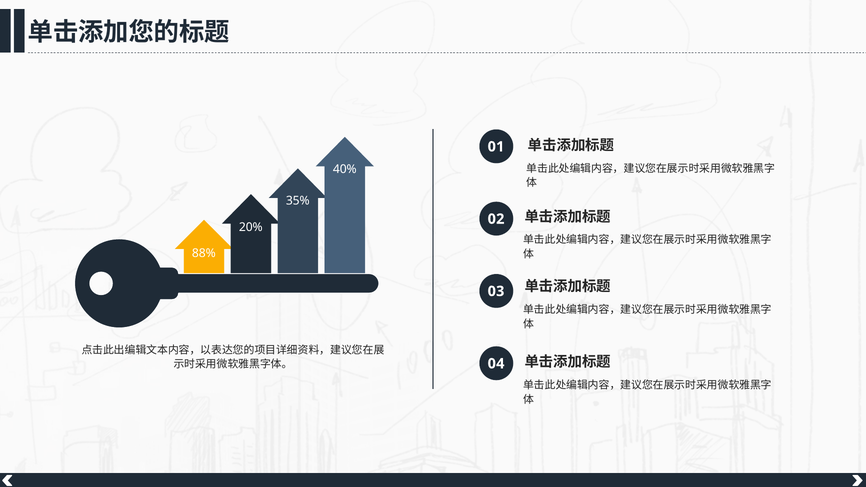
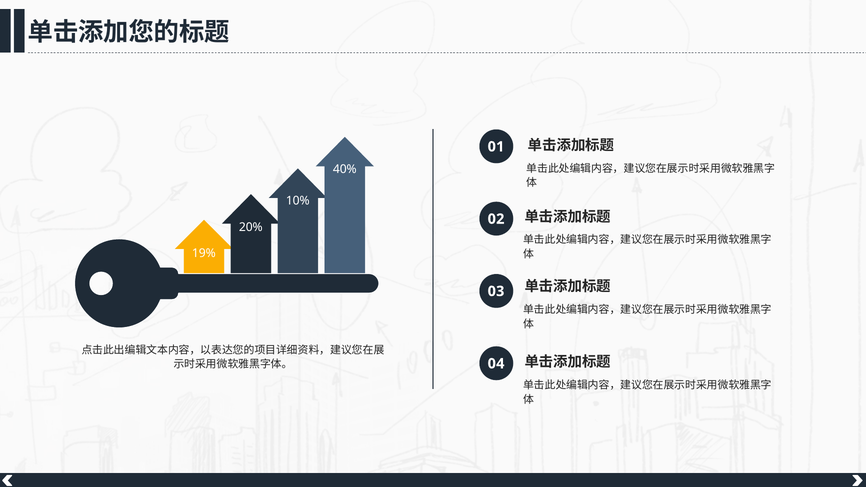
35%: 35% -> 10%
88%: 88% -> 19%
